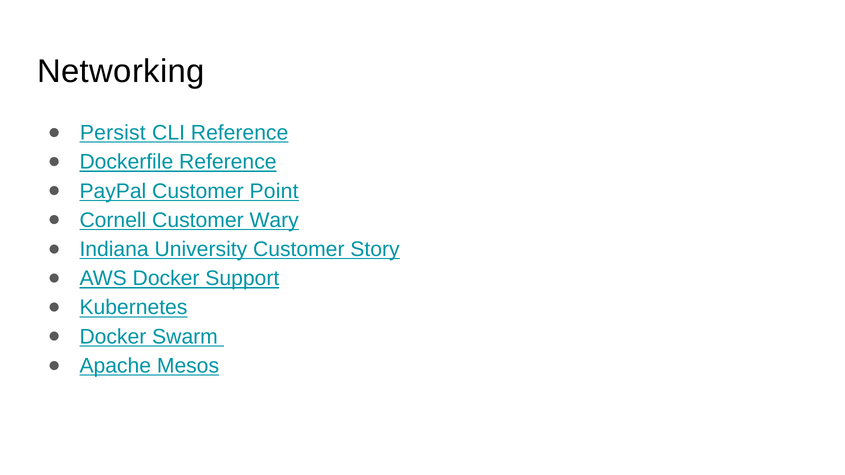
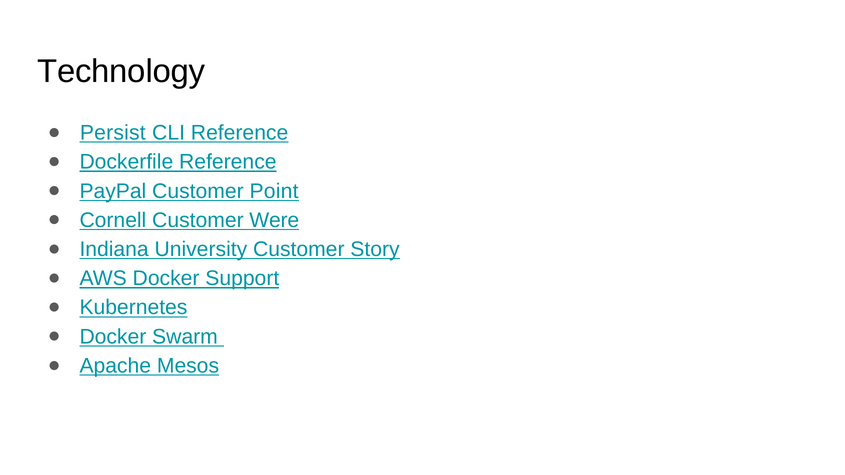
Networking: Networking -> Technology
Wary: Wary -> Were
